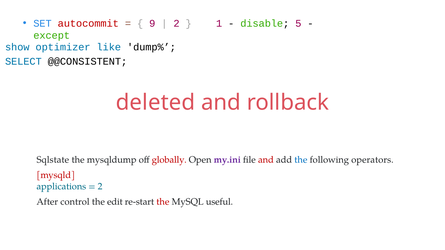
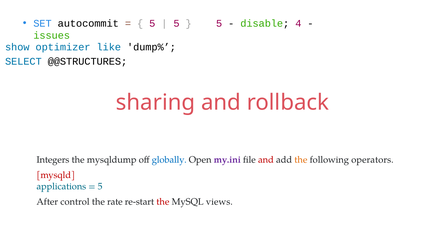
autocommit colour: red -> black
9 at (152, 23): 9 -> 5
2 at (176, 23): 2 -> 5
1 at (219, 23): 1 -> 5
5: 5 -> 4
except: except -> issues
@@CONSISTENT: @@CONSISTENT -> @@STRUCTURES
deleted: deleted -> sharing
Sqlstate: Sqlstate -> Integers
globally colour: red -> blue
the at (301, 160) colour: blue -> orange
2 at (100, 187): 2 -> 5
edit: edit -> rate
useful: useful -> views
